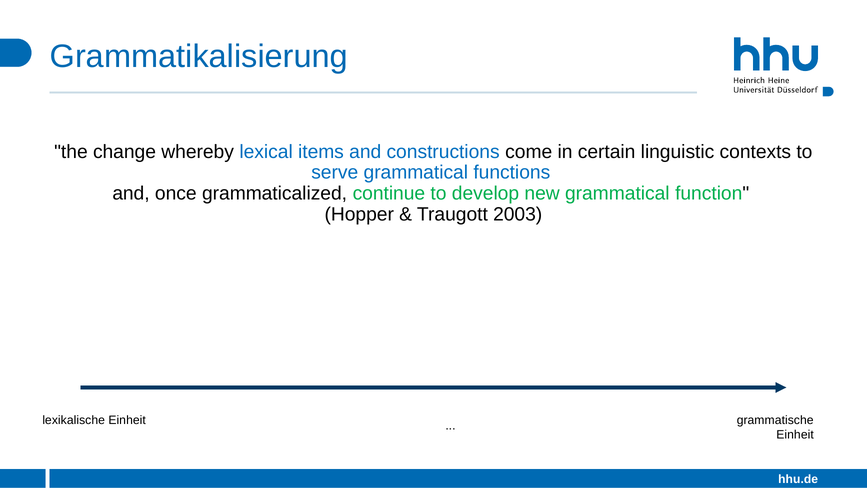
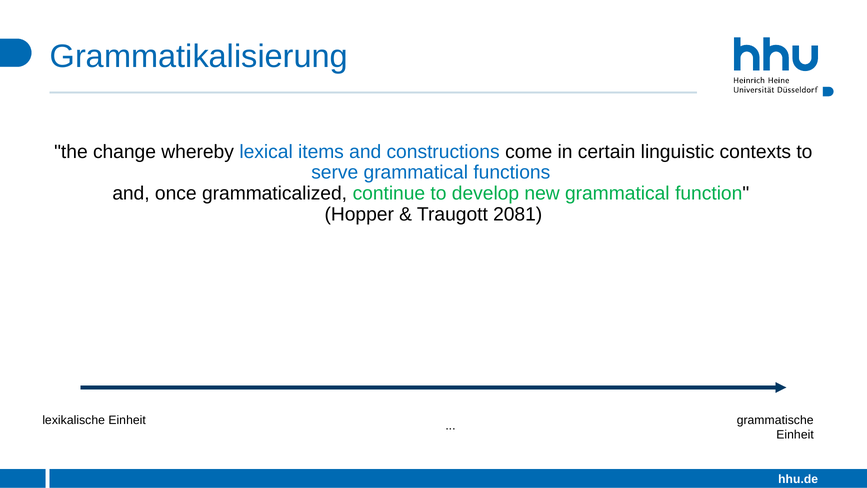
2003: 2003 -> 2081
